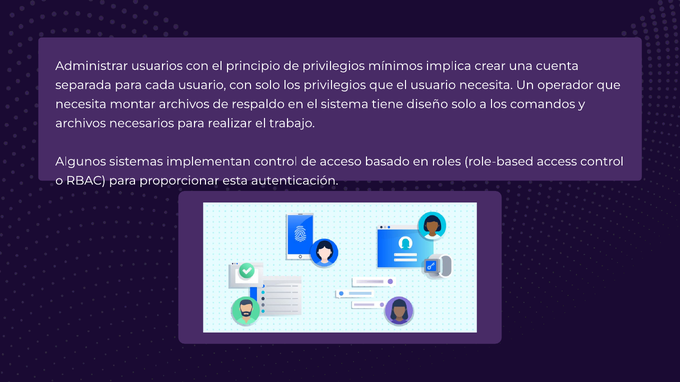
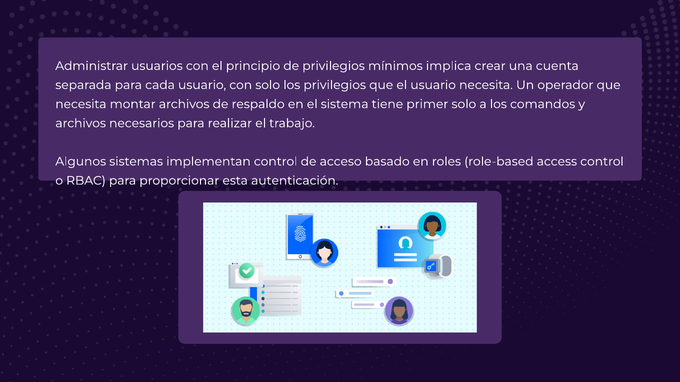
diseño: diseño -> primer
